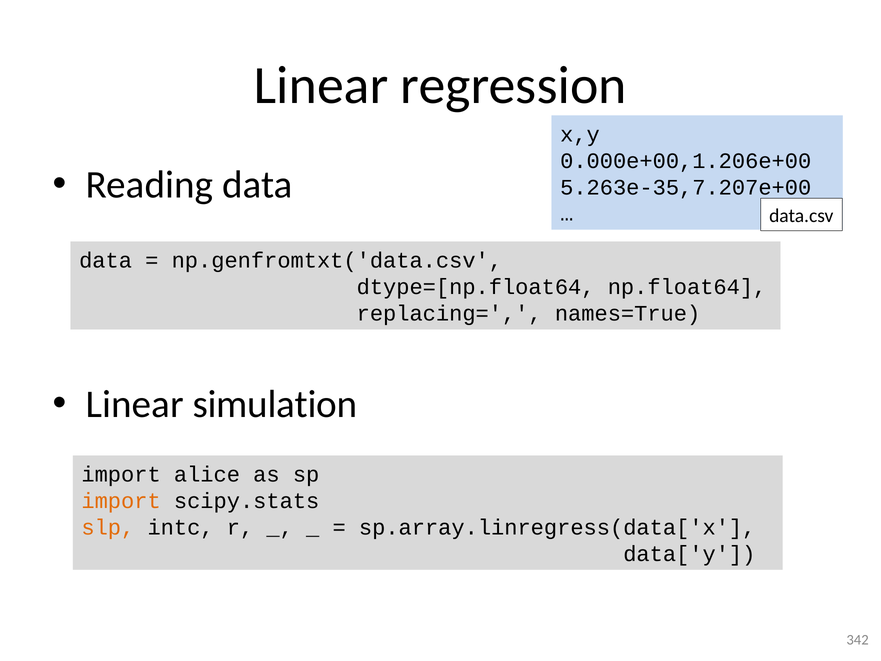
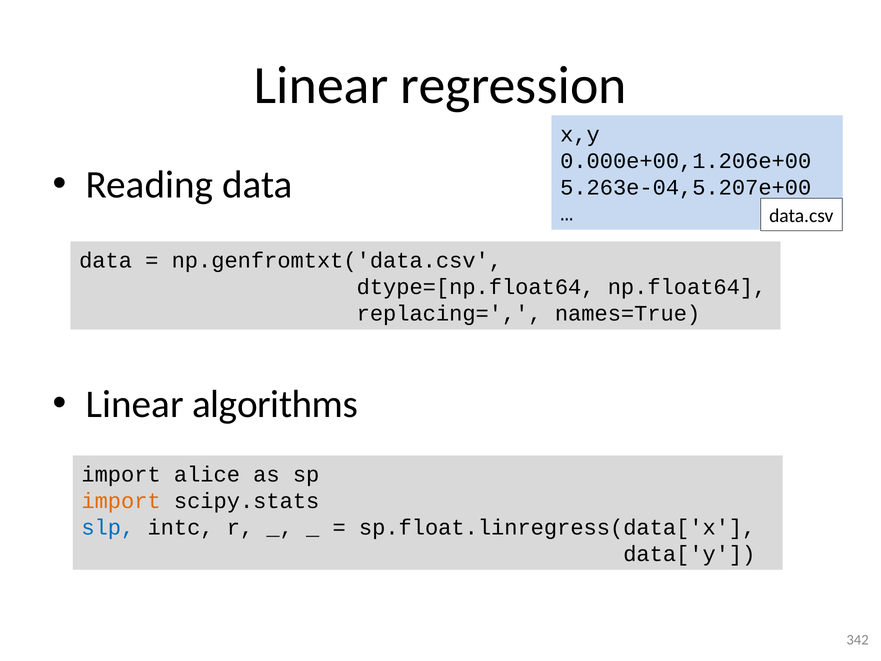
5.263e-35,7.207e+00: 5.263e-35,7.207e+00 -> 5.263e-04,5.207e+00
simulation: simulation -> algorithms
slp colour: orange -> blue
sp.array.linregress(data['x: sp.array.linregress(data['x -> sp.float.linregress(data['x
